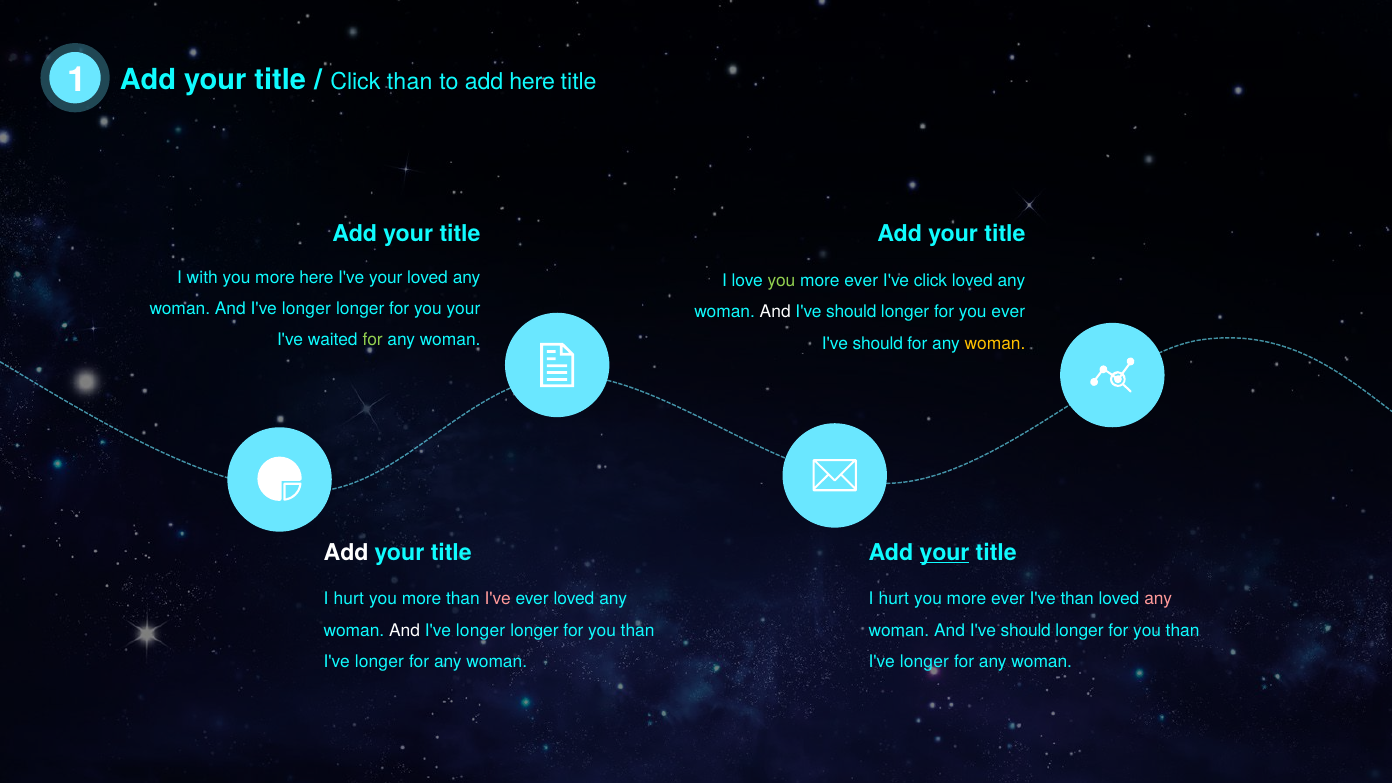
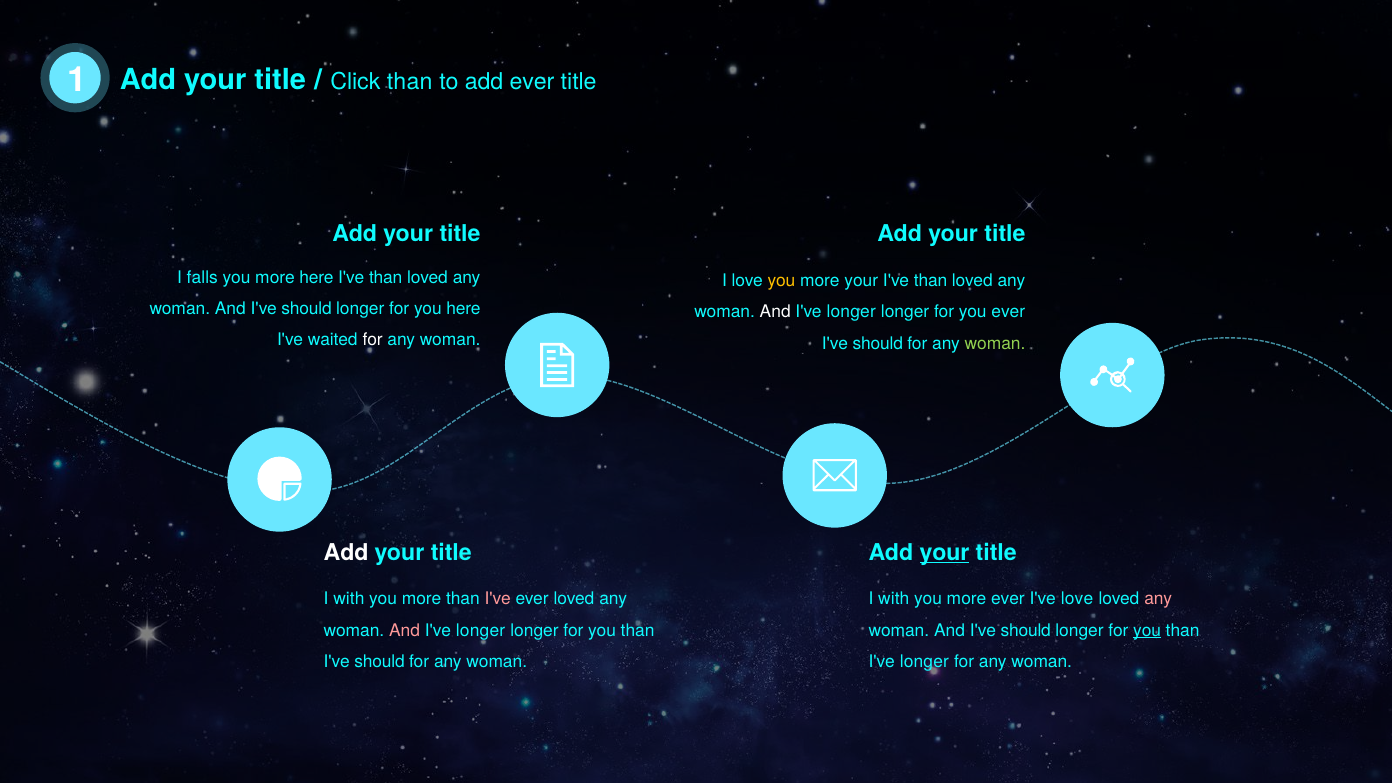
add here: here -> ever
with: with -> falls
your at (386, 277): your -> than
you at (781, 281) colour: light green -> yellow
ever at (861, 281): ever -> your
click at (931, 281): click -> than
longer at (306, 309): longer -> should
you your: your -> here
should at (851, 312): should -> longer
for at (373, 340) colour: light green -> white
woman at (995, 343) colour: yellow -> light green
hurt at (349, 599): hurt -> with
hurt at (894, 599): hurt -> with
I've than: than -> love
And at (405, 630) colour: white -> pink
you at (1147, 630) underline: none -> present
longer at (379, 662): longer -> should
